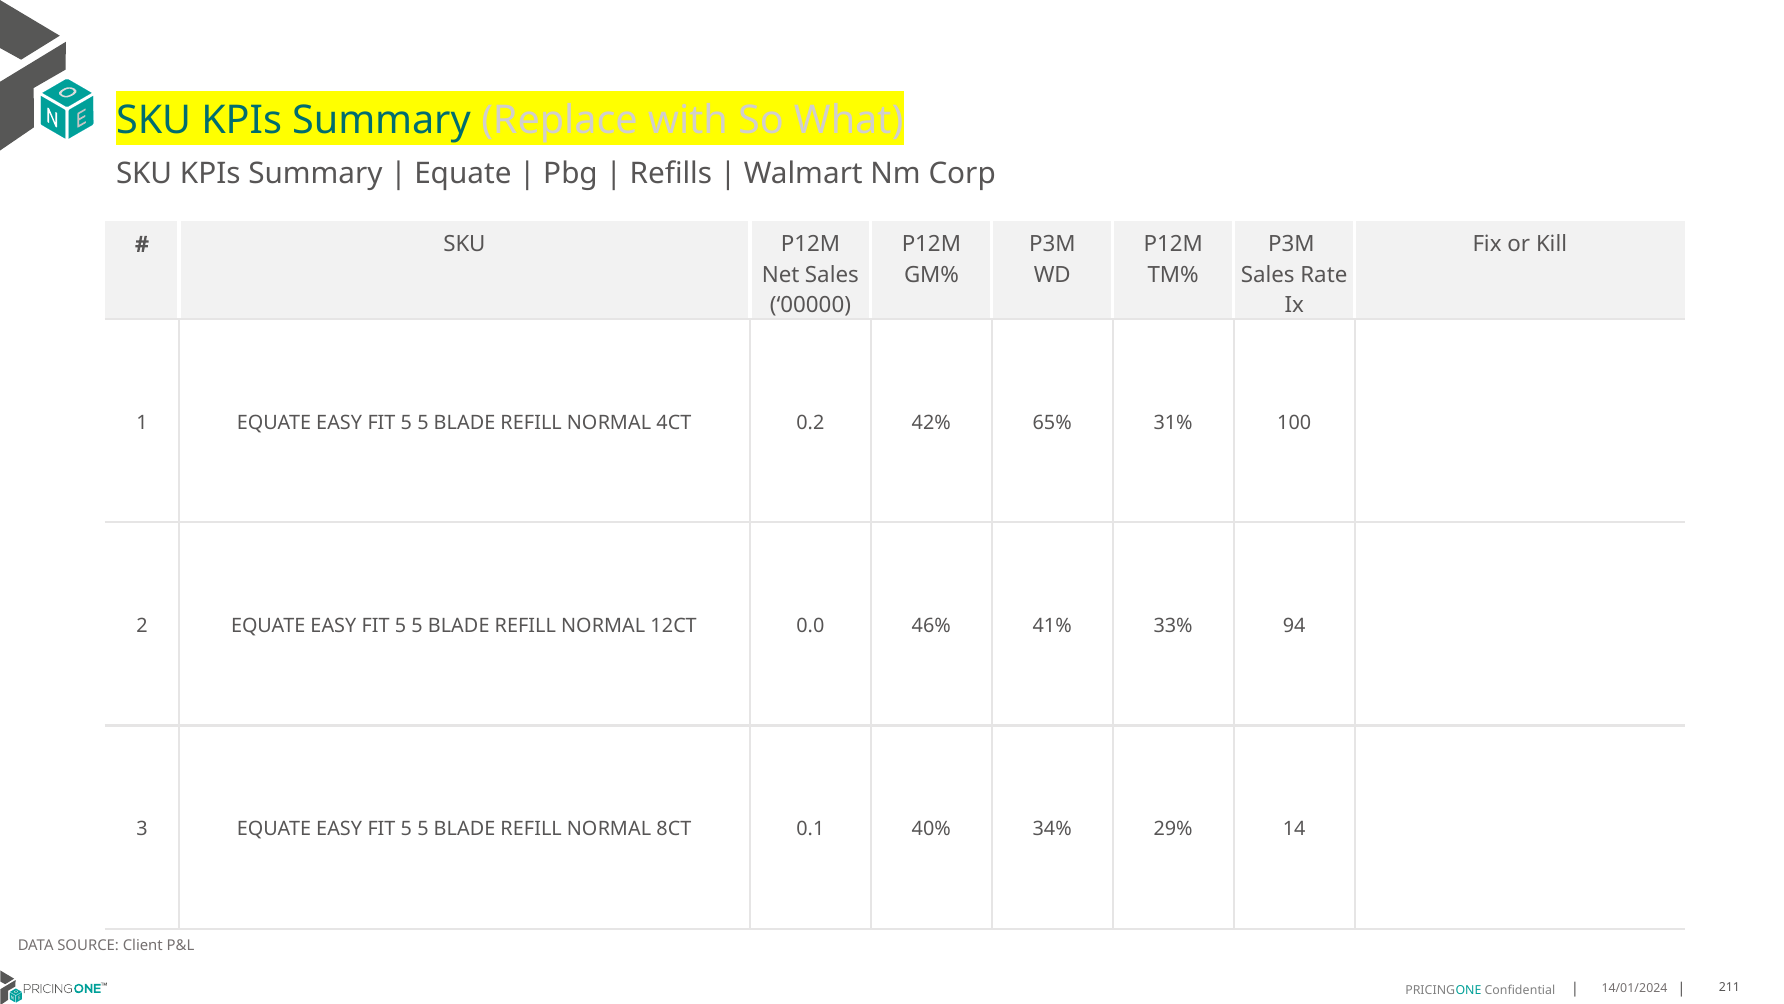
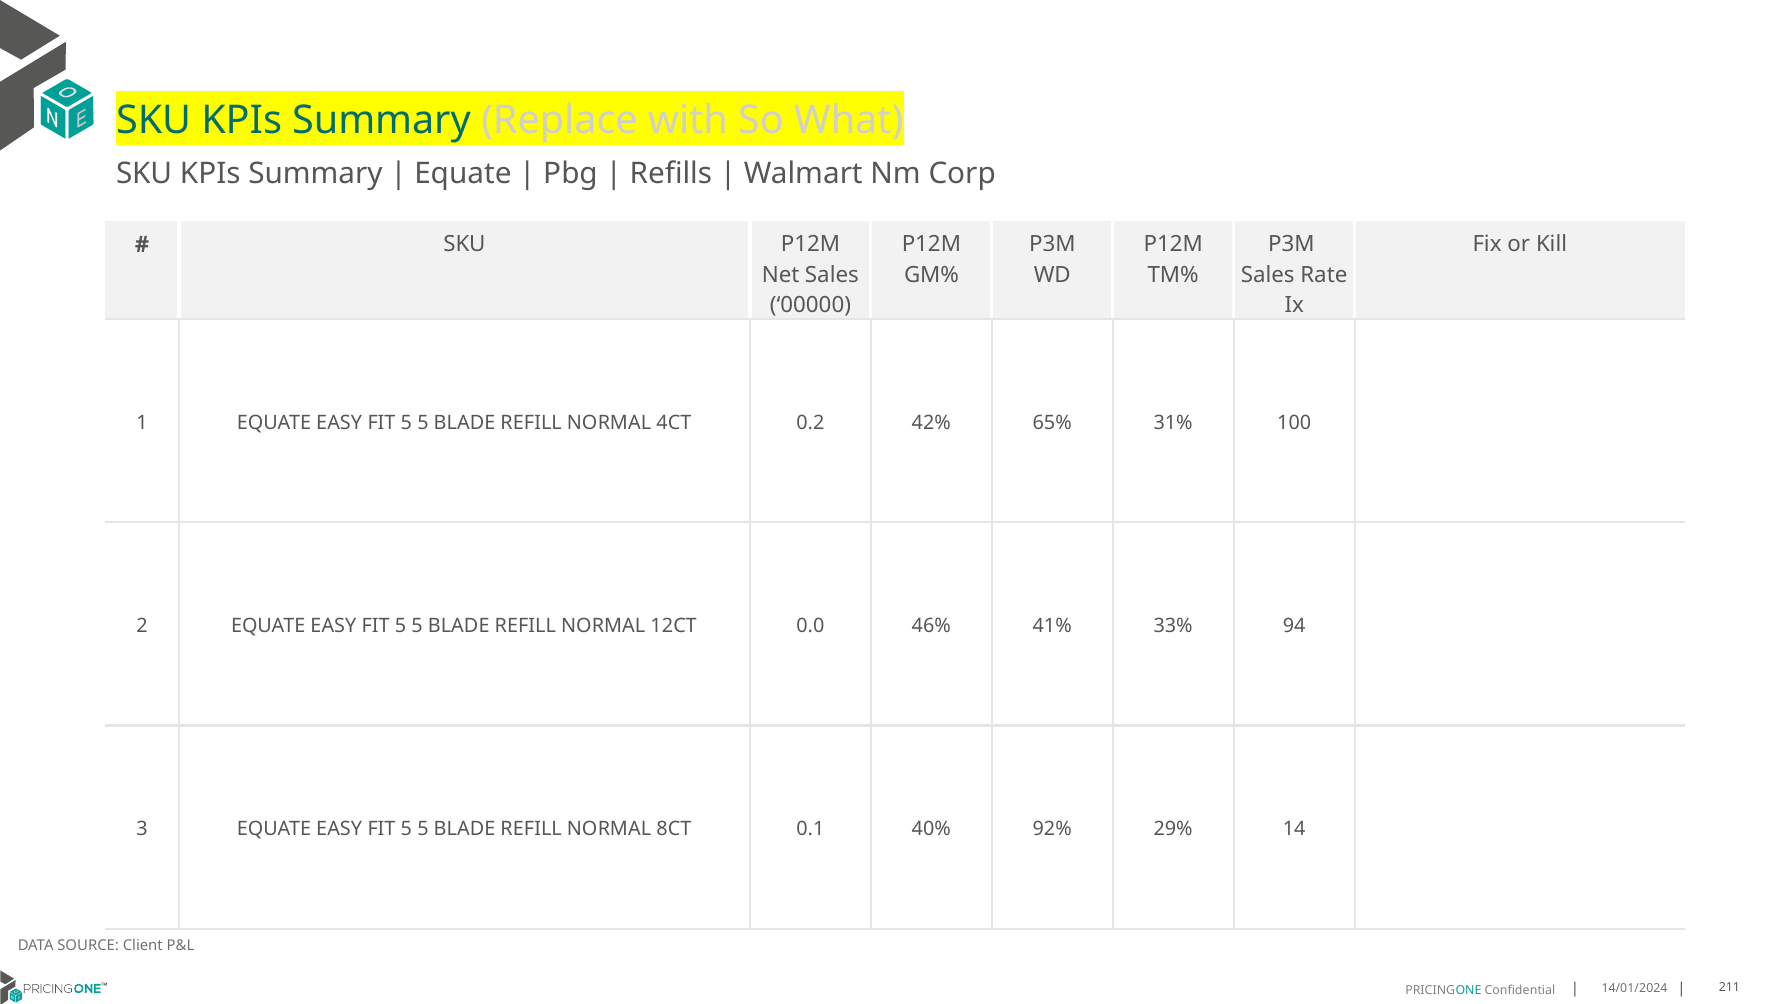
34%: 34% -> 92%
